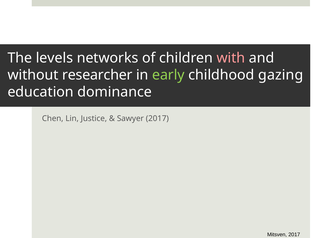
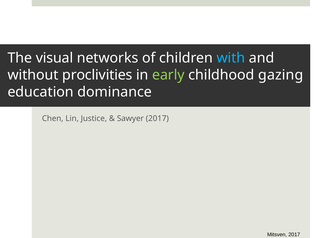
levels: levels -> visual
with colour: pink -> light blue
researcher: researcher -> proclivities
